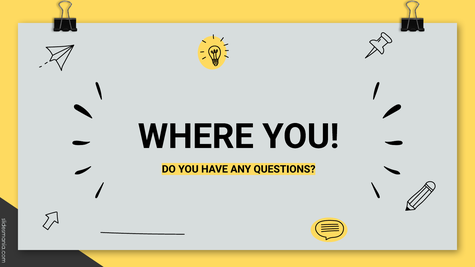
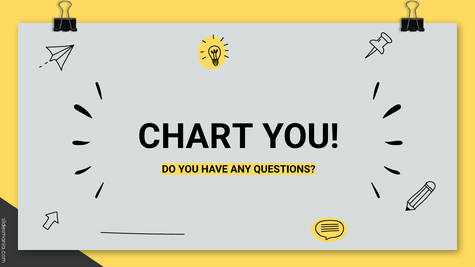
WHERE: WHERE -> CHART
